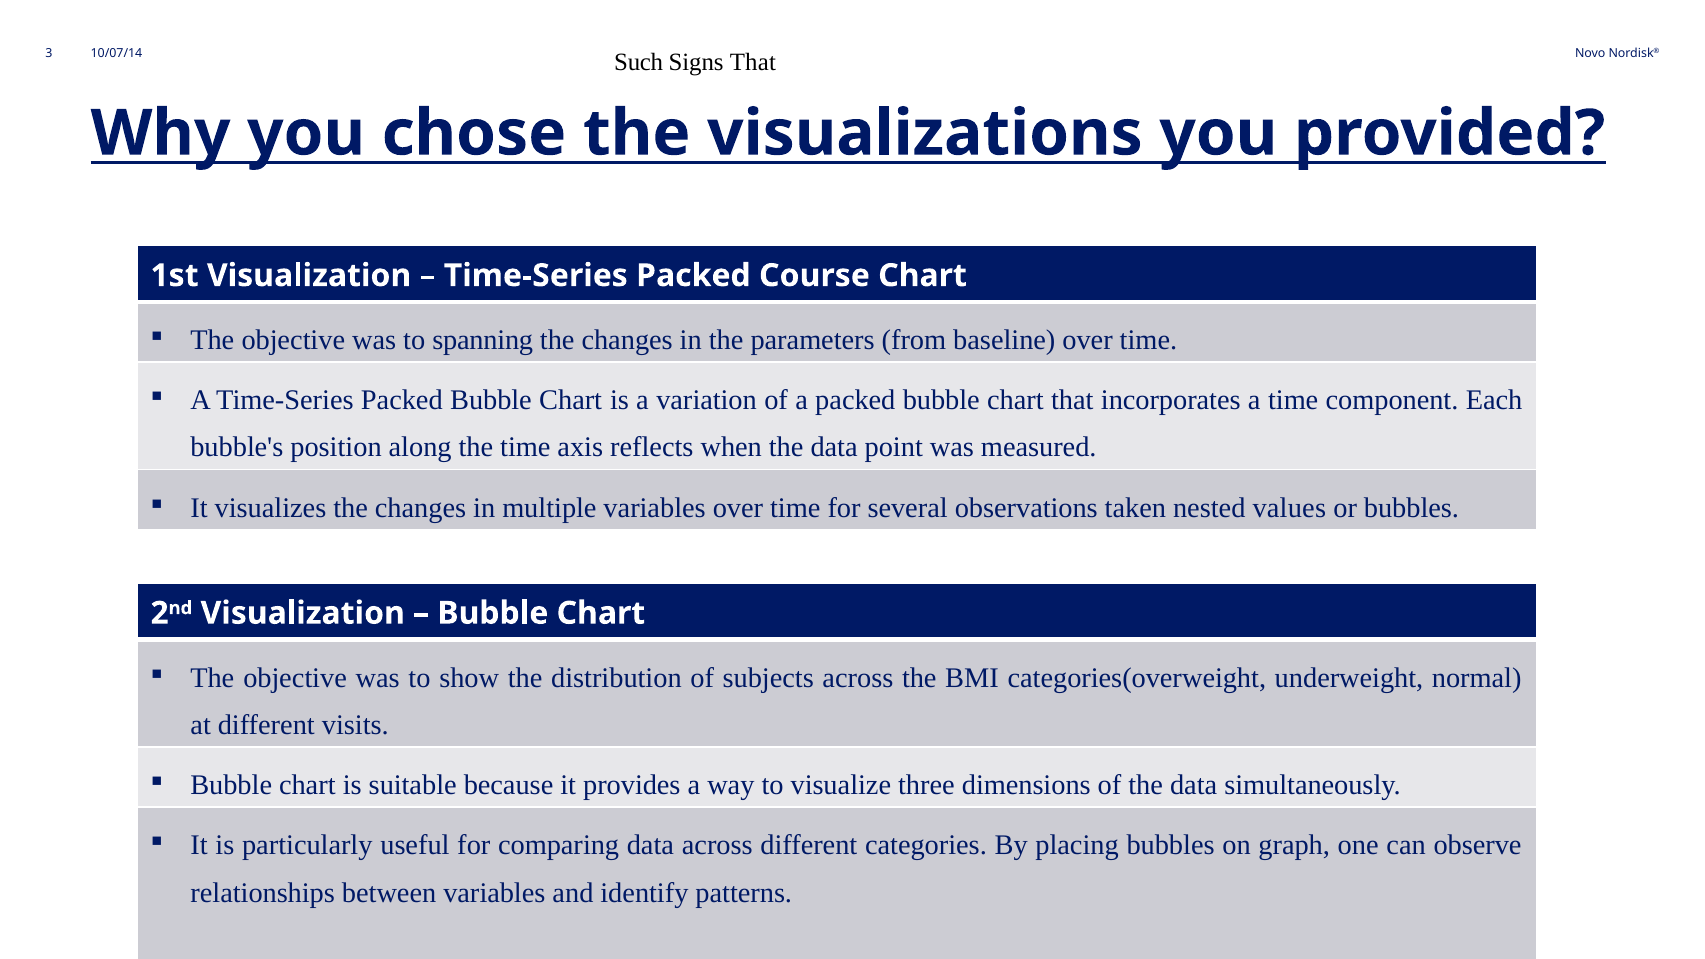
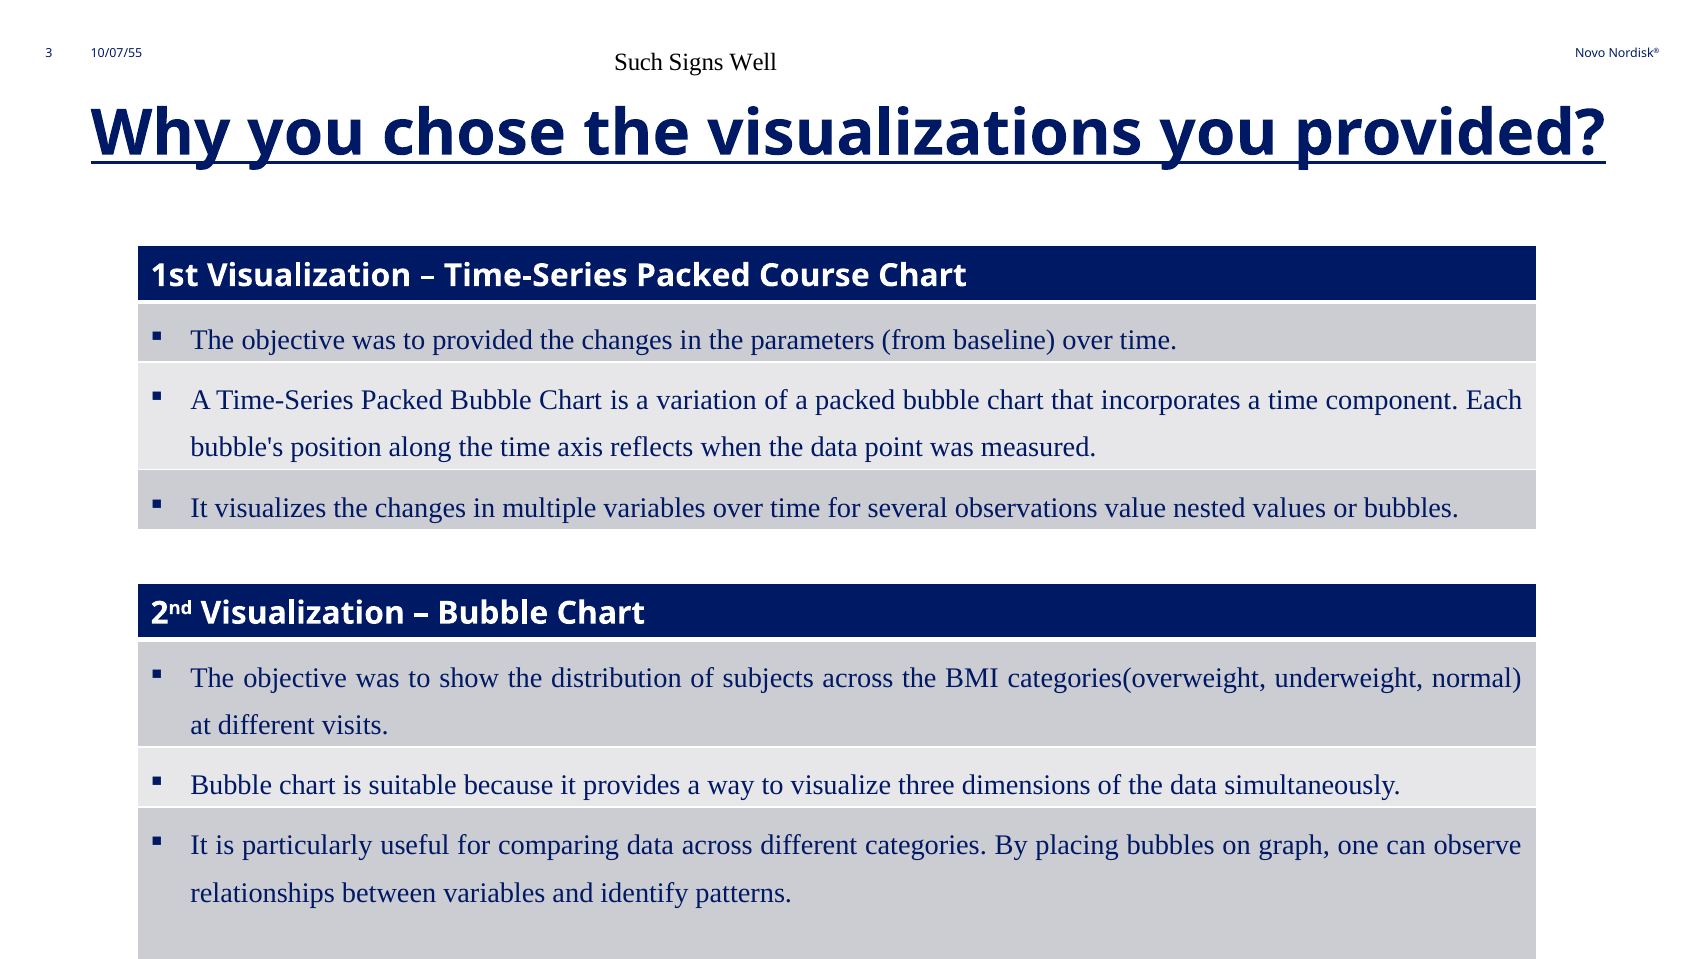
10/07/14: 10/07/14 -> 10/07/55
Signs That: That -> Well
to spanning: spanning -> provided
taken: taken -> value
